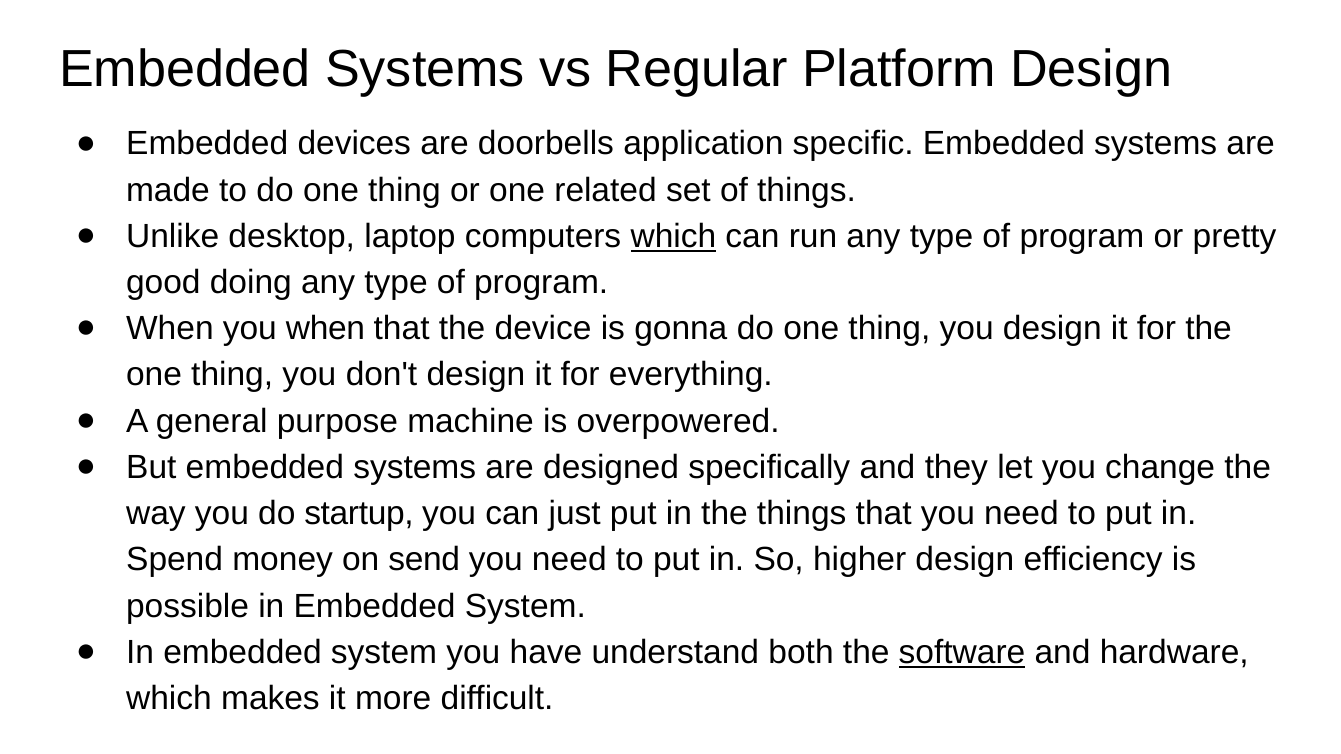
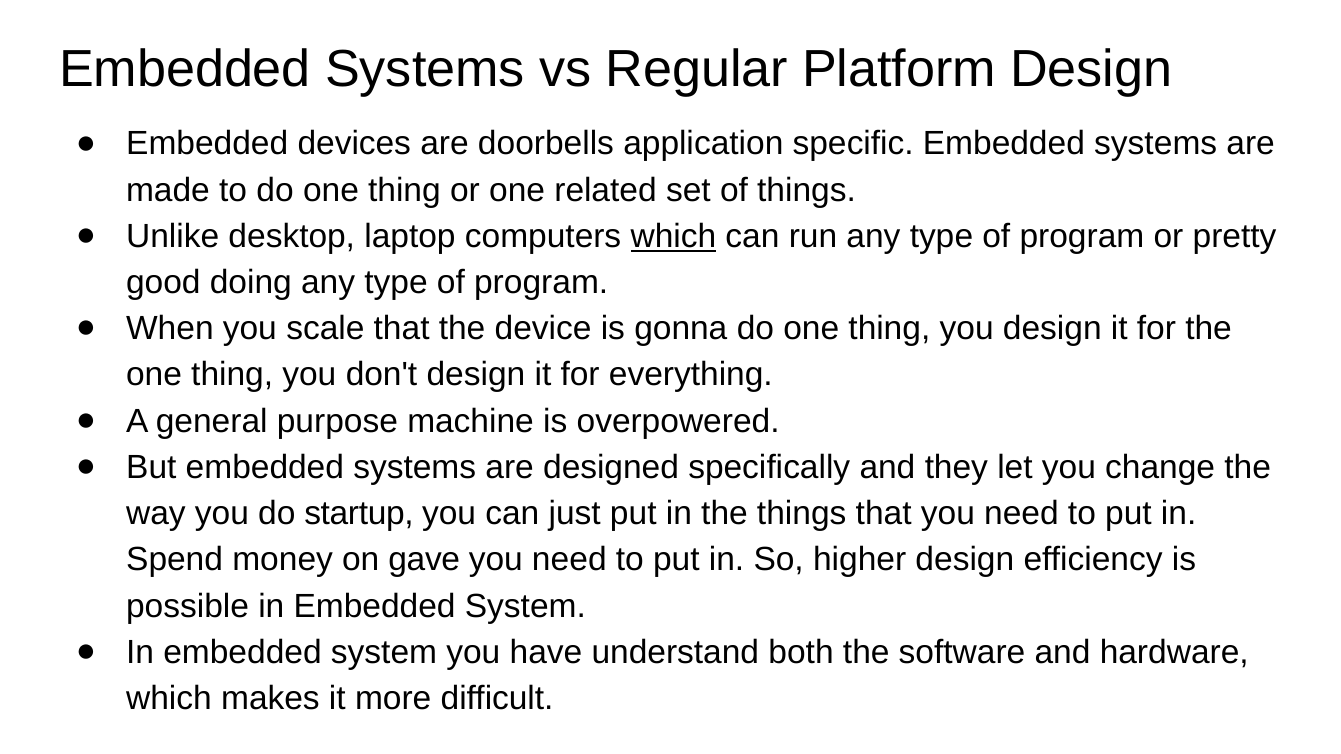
you when: when -> scale
send: send -> gave
software underline: present -> none
